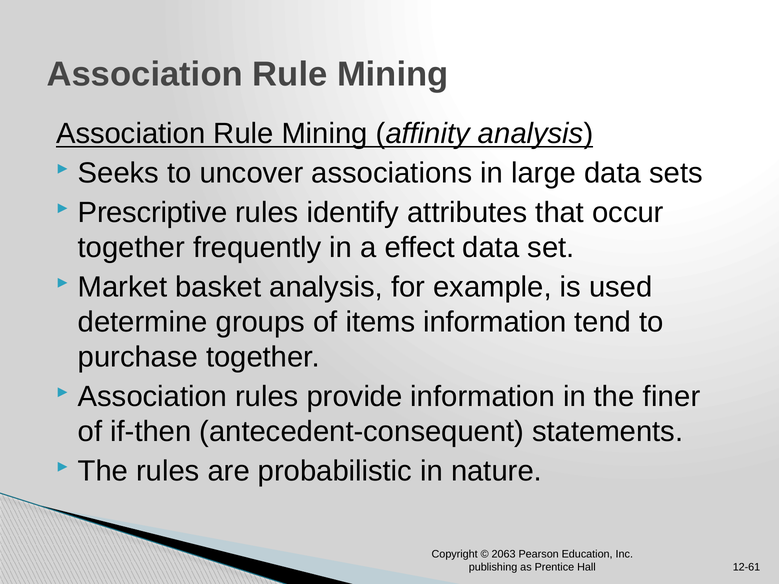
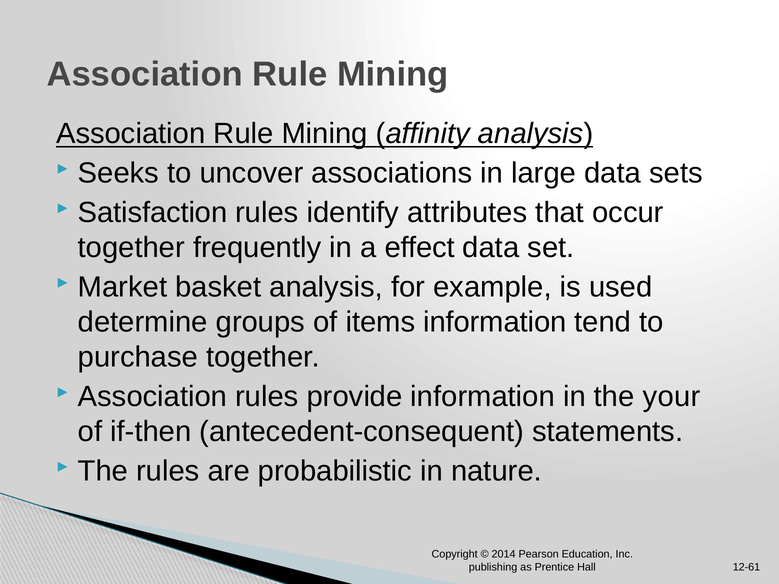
Prescriptive: Prescriptive -> Satisfaction
finer: finer -> your
2063: 2063 -> 2014
